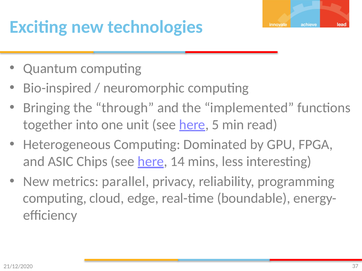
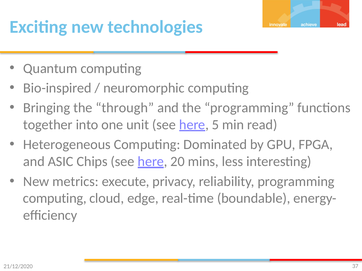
the implemented: implemented -> programming
14: 14 -> 20
parallel: parallel -> execute
